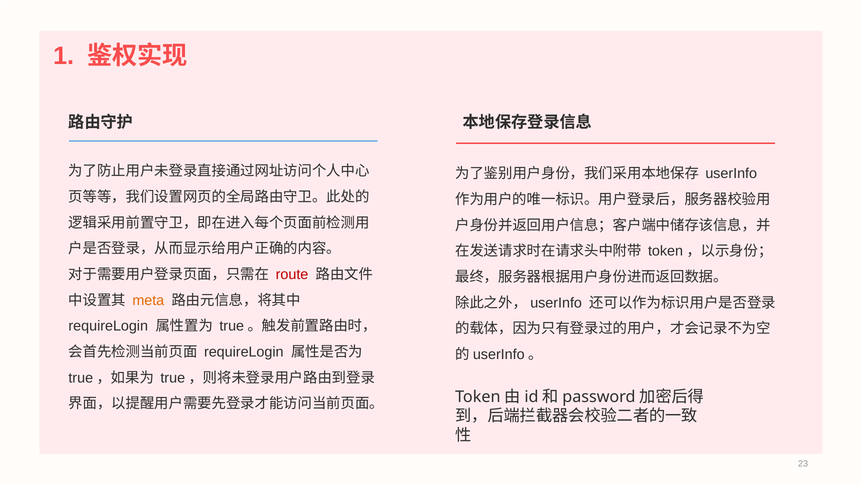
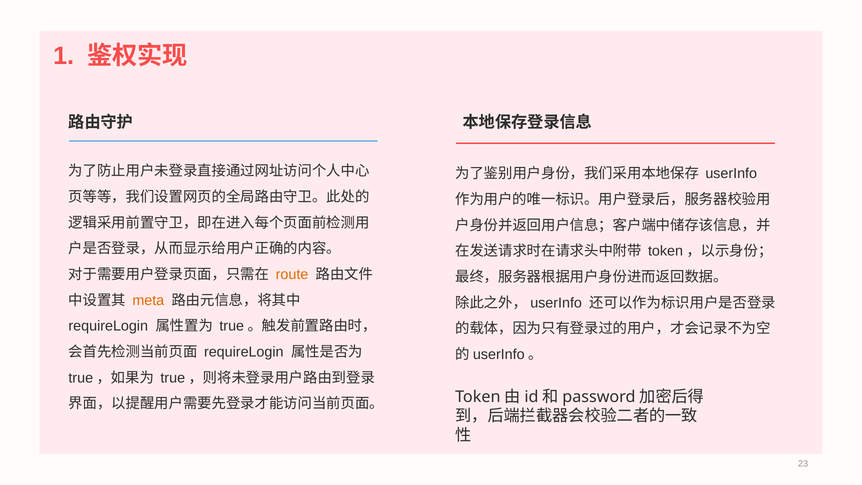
route colour: red -> orange
